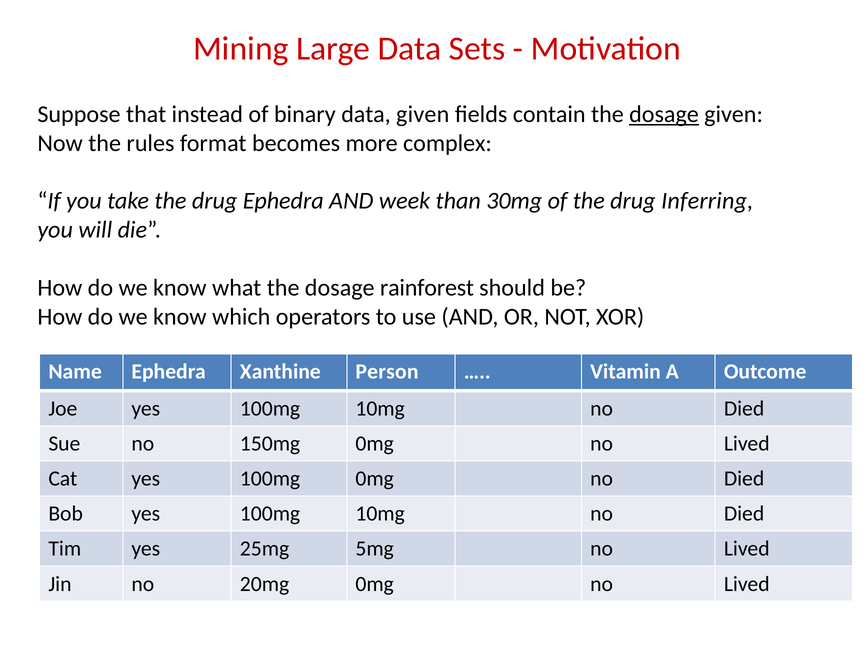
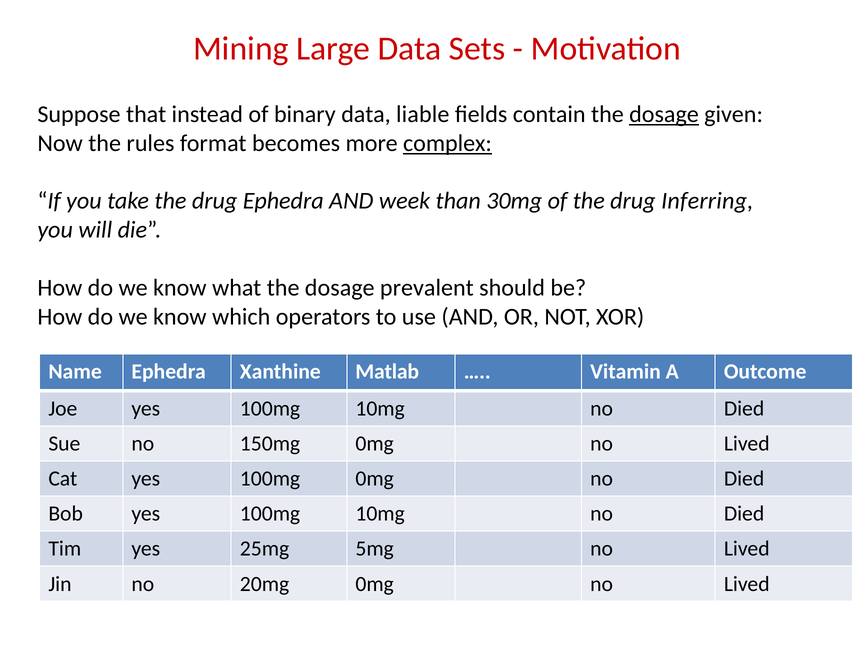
data given: given -> liable
complex underline: none -> present
rainforest: rainforest -> prevalent
Person: Person -> Matlab
